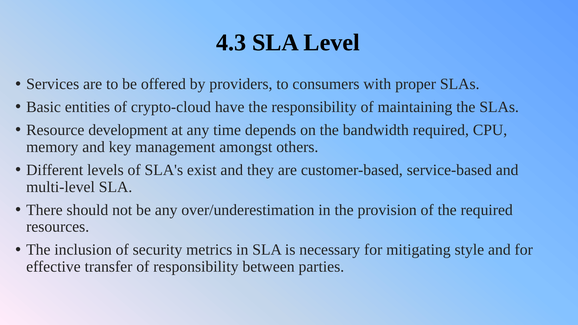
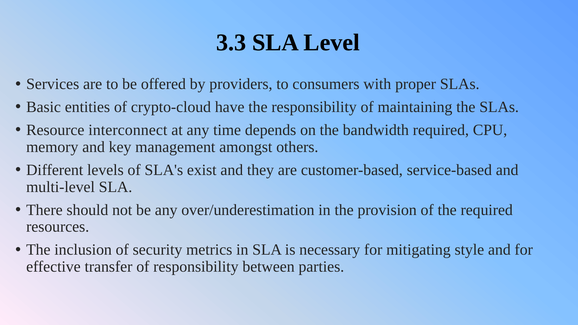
4.3: 4.3 -> 3.3
development: development -> interconnect
